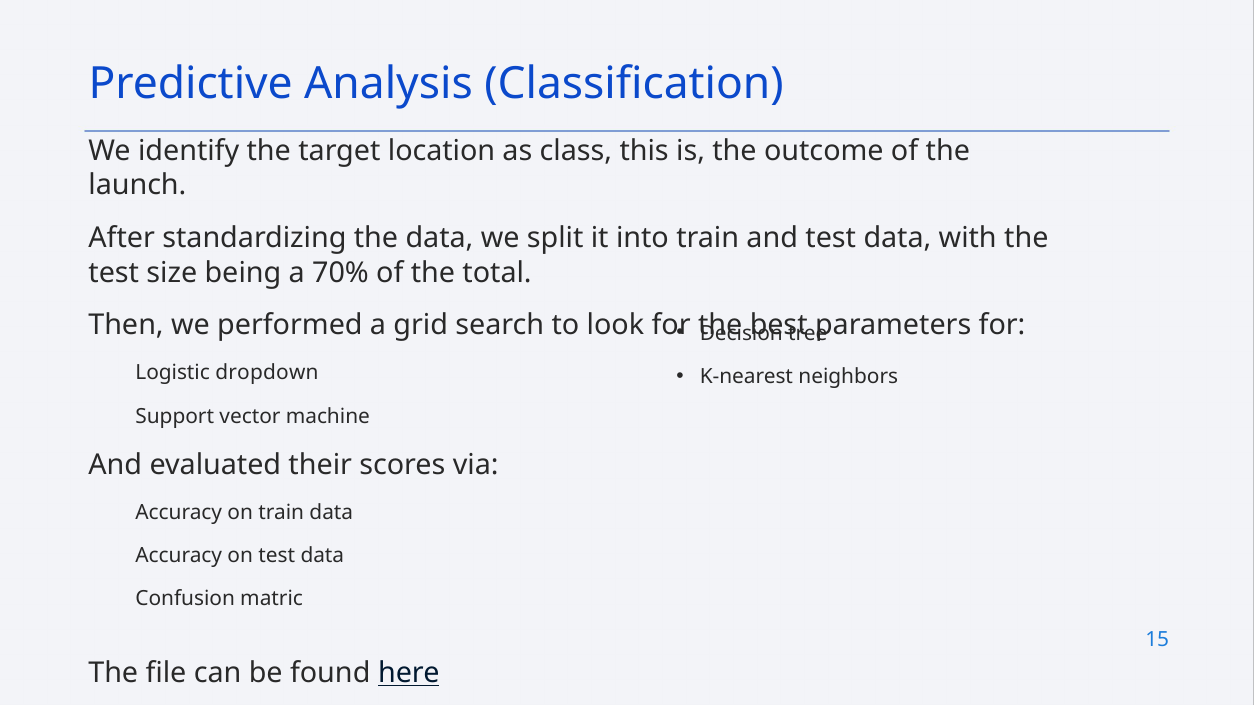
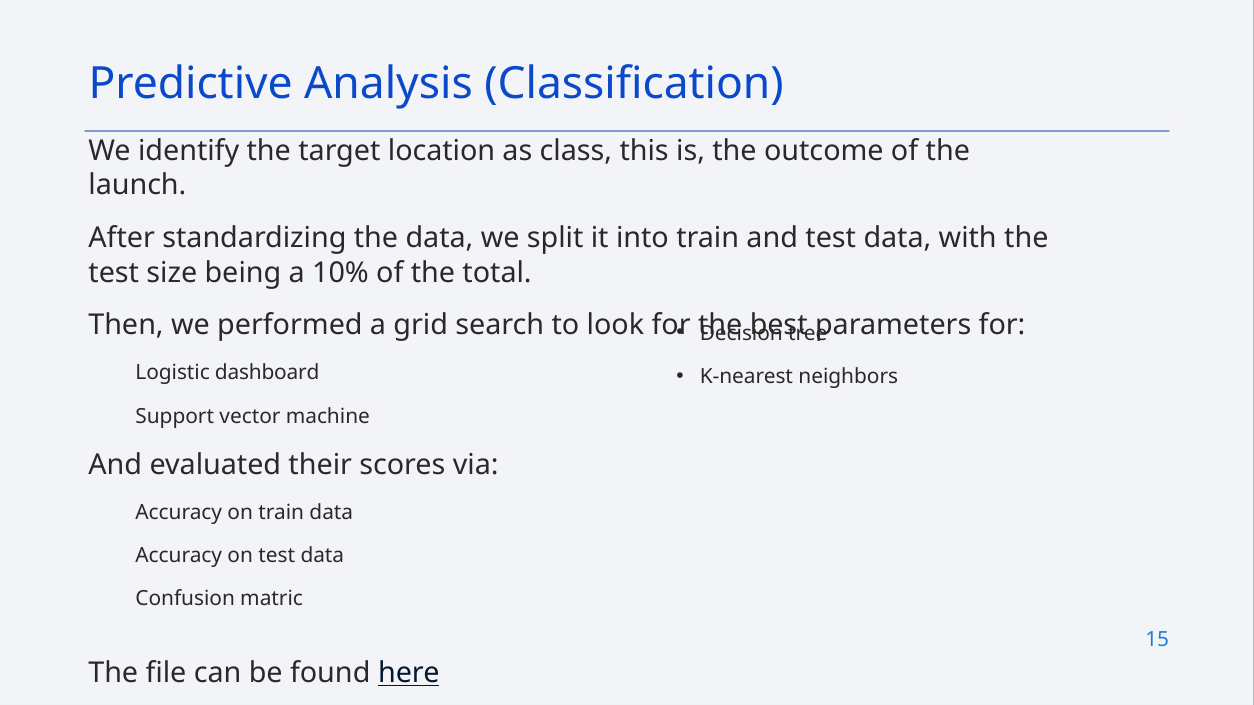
70%: 70% -> 10%
dropdown: dropdown -> dashboard
